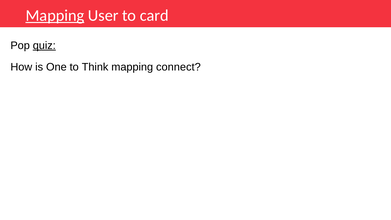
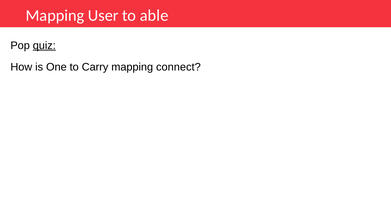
Mapping at (55, 15) underline: present -> none
card: card -> able
Think: Think -> Carry
